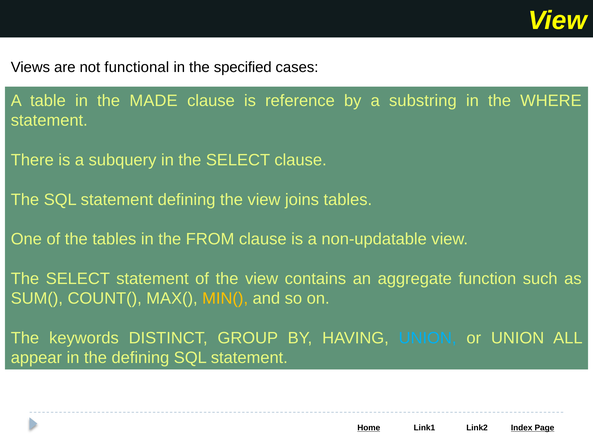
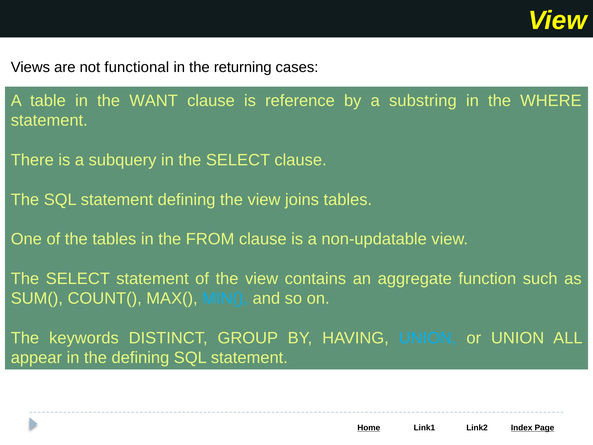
specified: specified -> returning
MADE: MADE -> WANT
MIN( colour: yellow -> light blue
